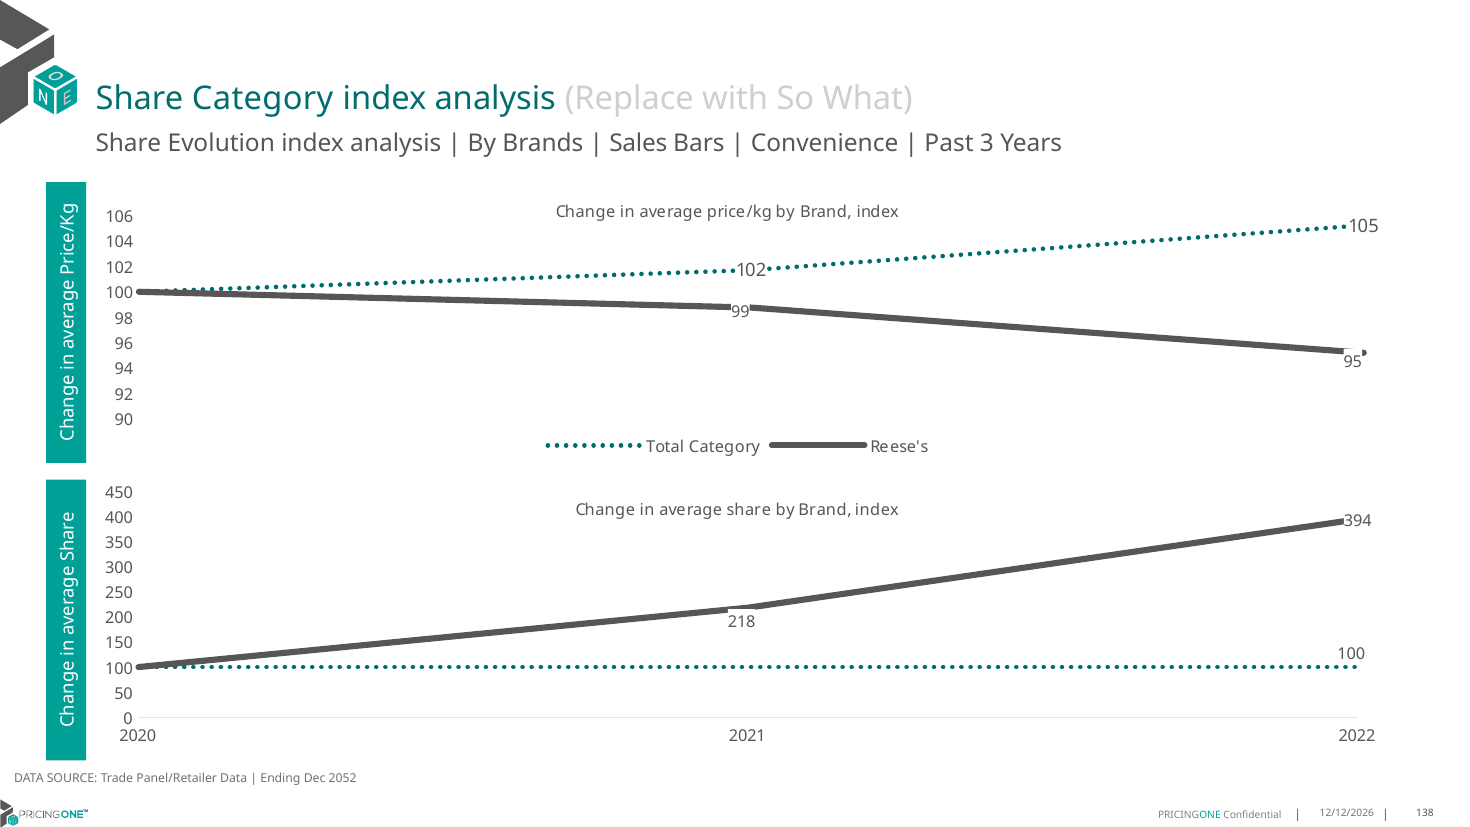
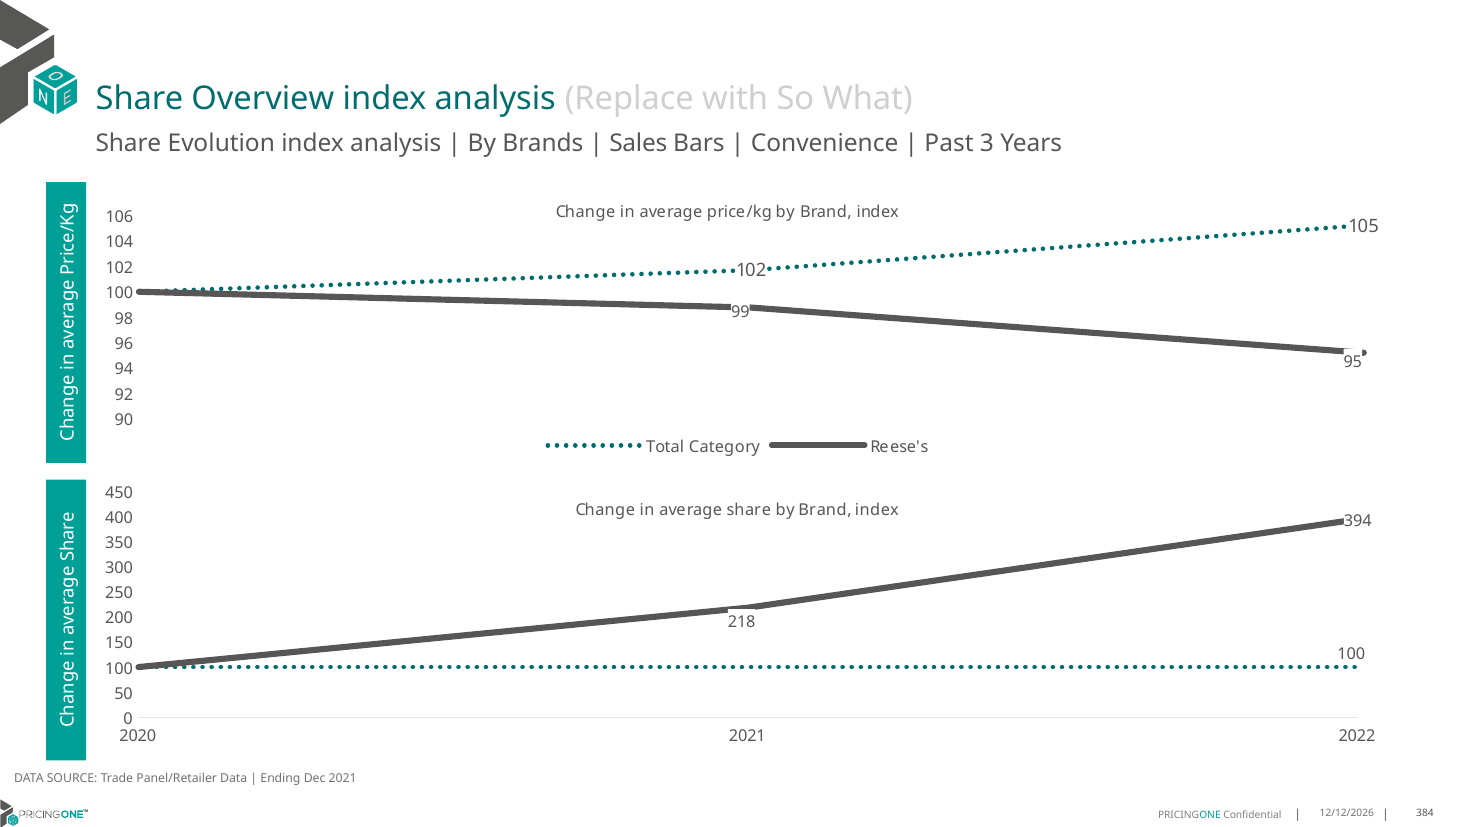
Share Category: Category -> Overview
Dec 2052: 2052 -> 2021
138: 138 -> 384
